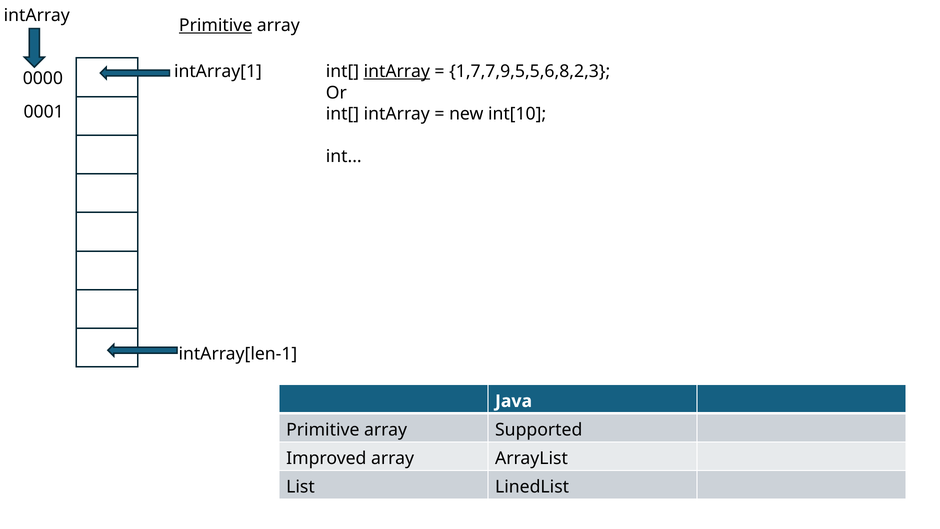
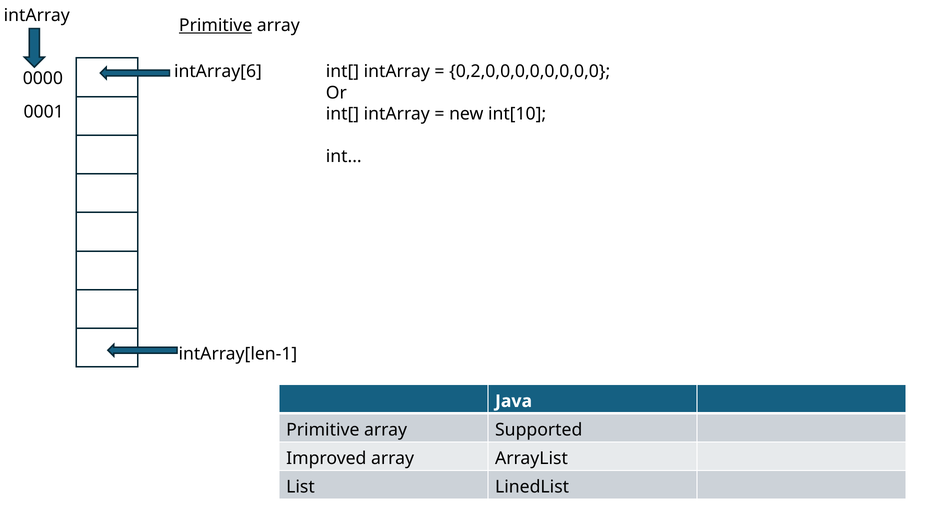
intArray[1: intArray[1 -> intArray[6
intArray at (397, 72) underline: present -> none
1,7,7,9,5,5,6,8,2,3: 1,7,7,9,5,5,6,8,2,3 -> 0,2,0,0,0,0,0,0,0,0
